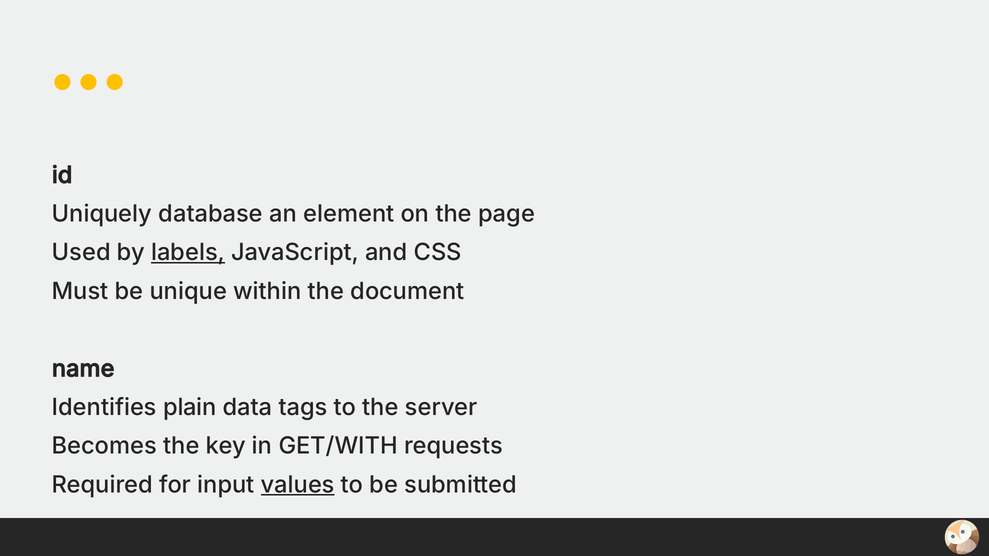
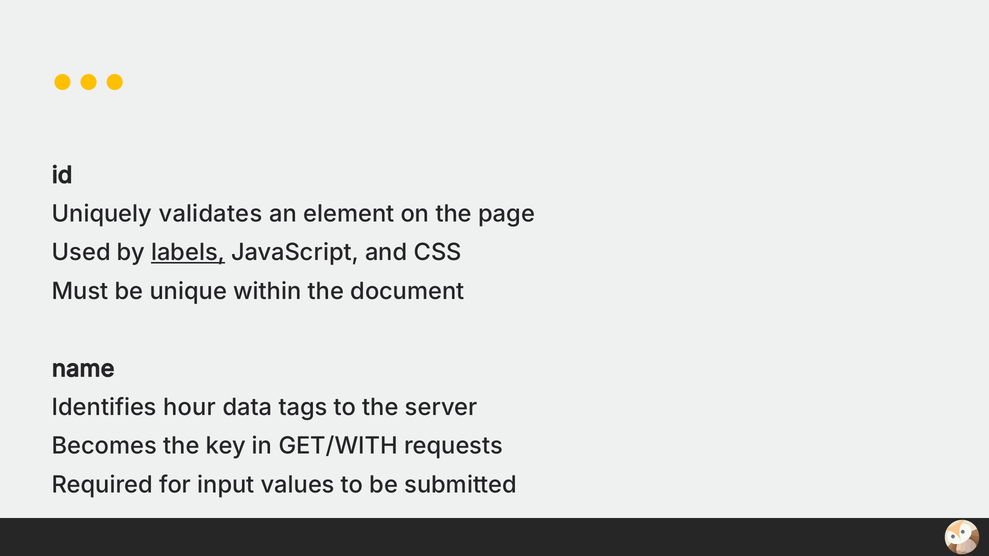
database: database -> validates
plain: plain -> hour
values underline: present -> none
